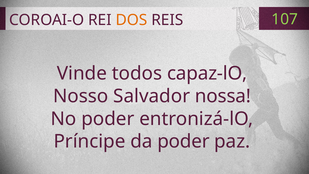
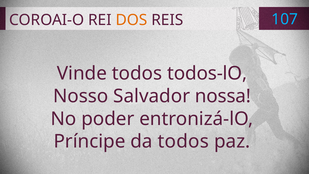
107 colour: light green -> light blue
capaz-lO: capaz-lO -> todos-lO
da poder: poder -> todos
